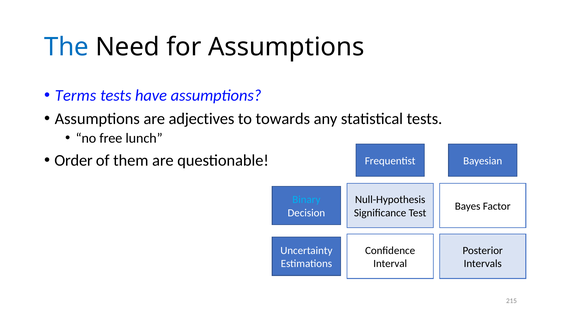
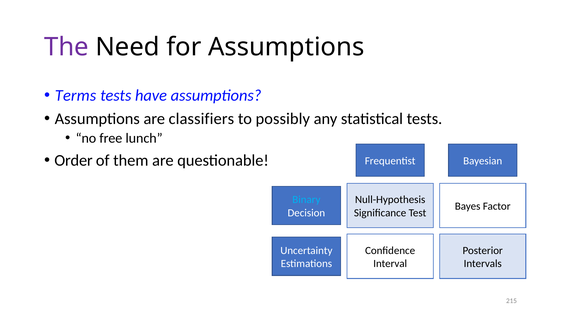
The colour: blue -> purple
adjectives: adjectives -> classifiers
towards: towards -> possibly
